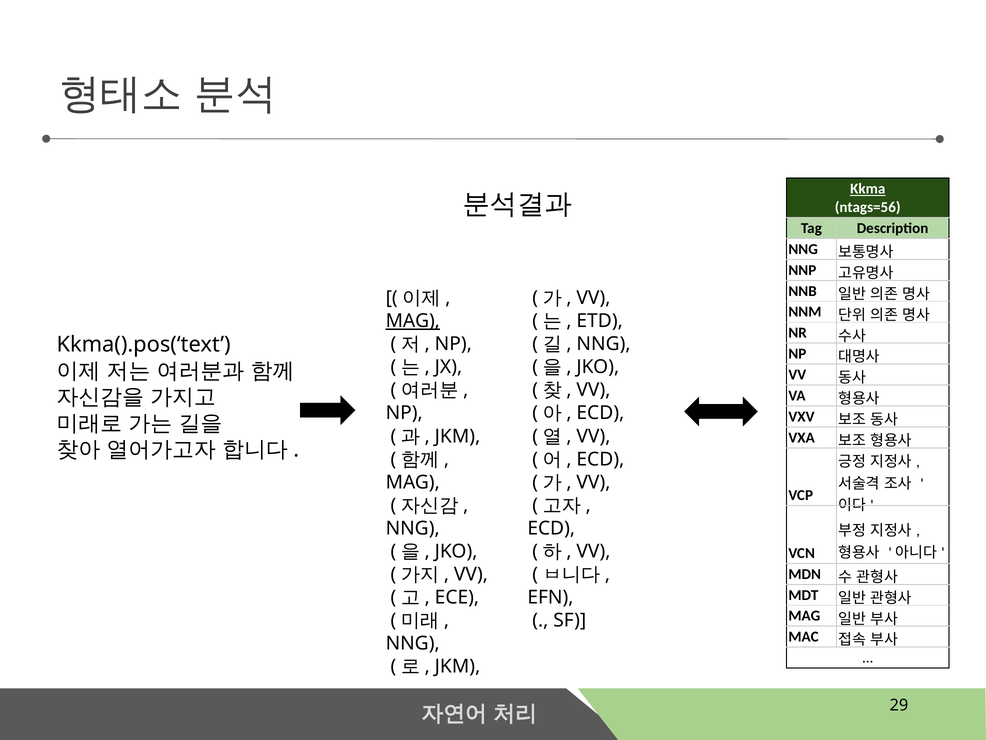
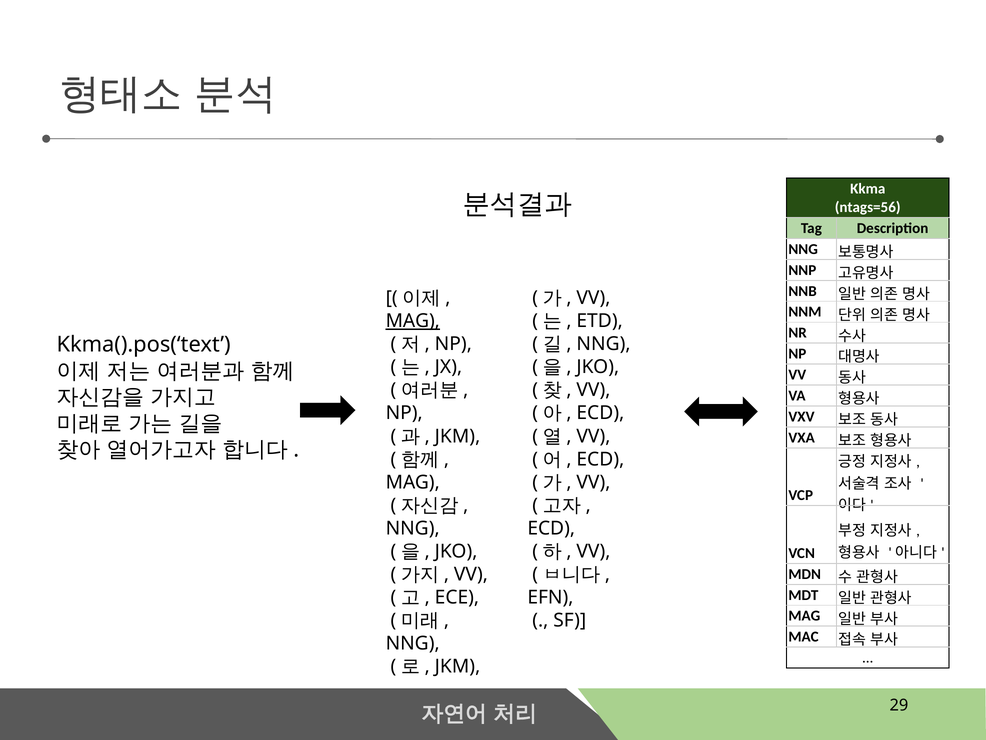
Kkma underline: present -> none
